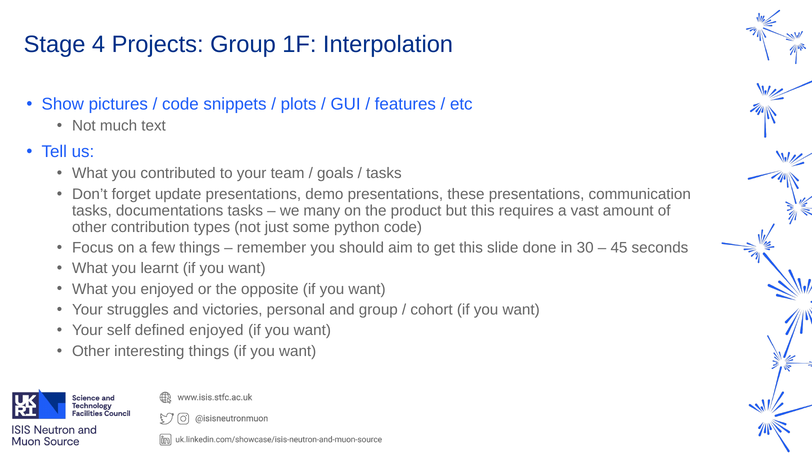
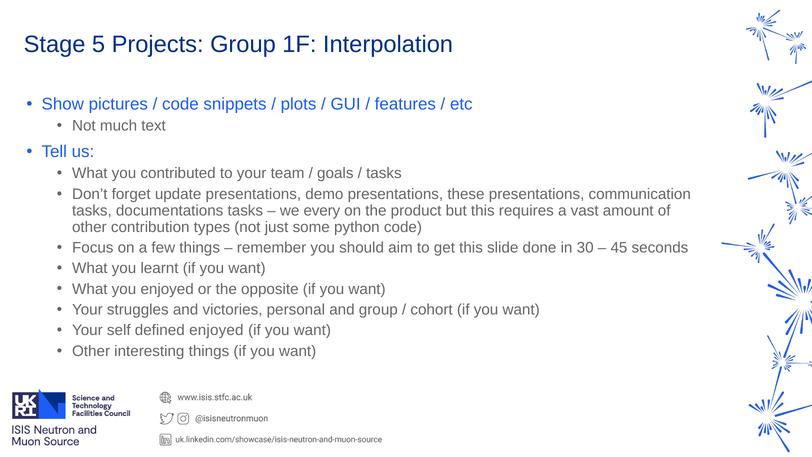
4: 4 -> 5
many: many -> every
